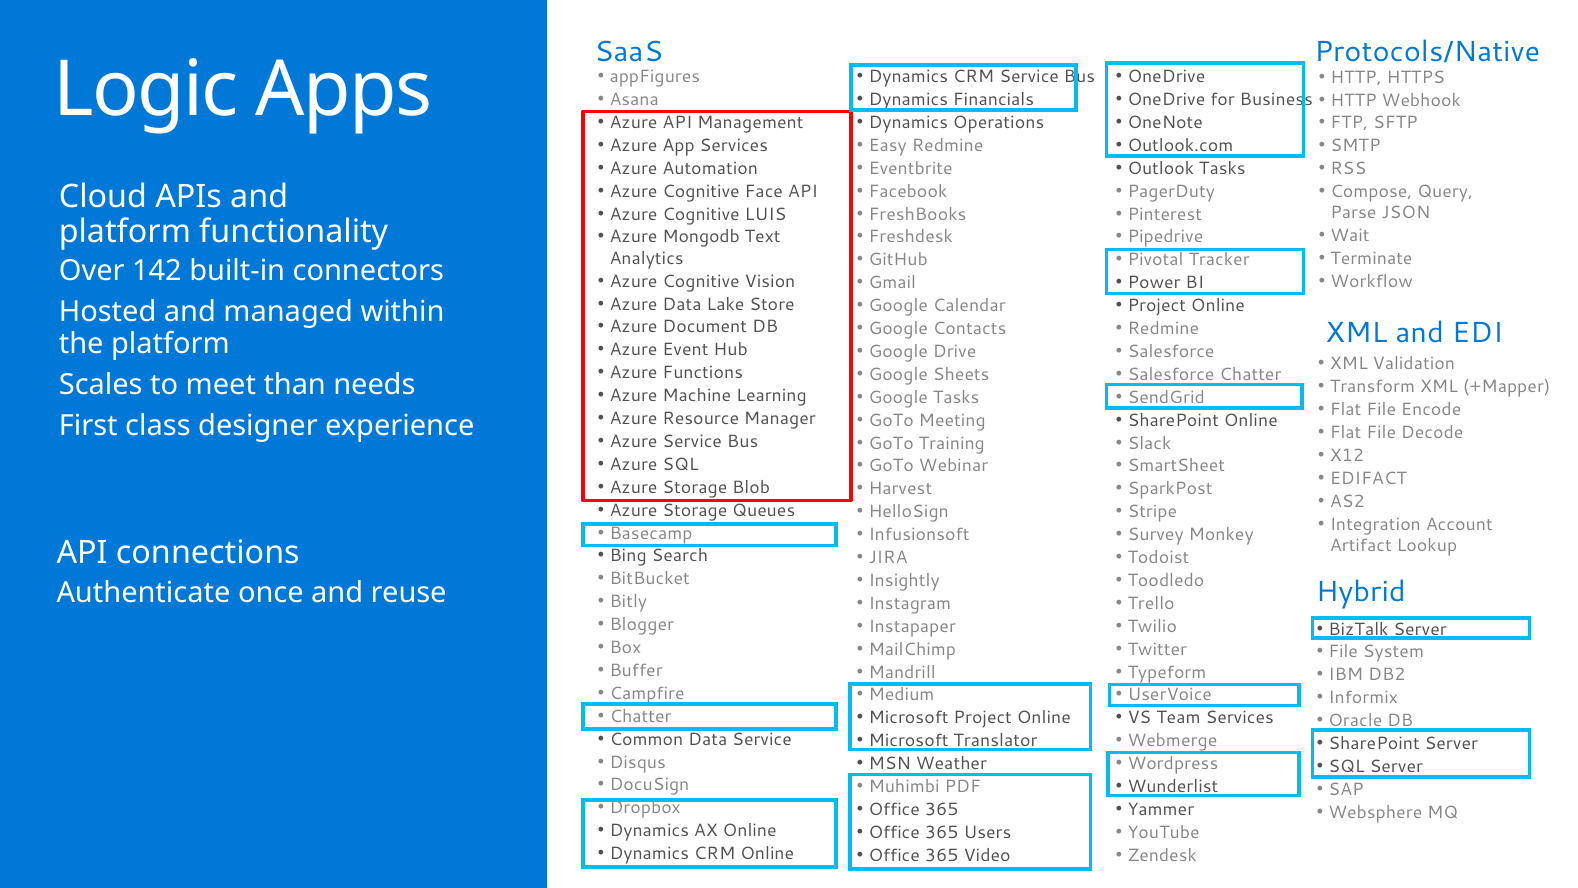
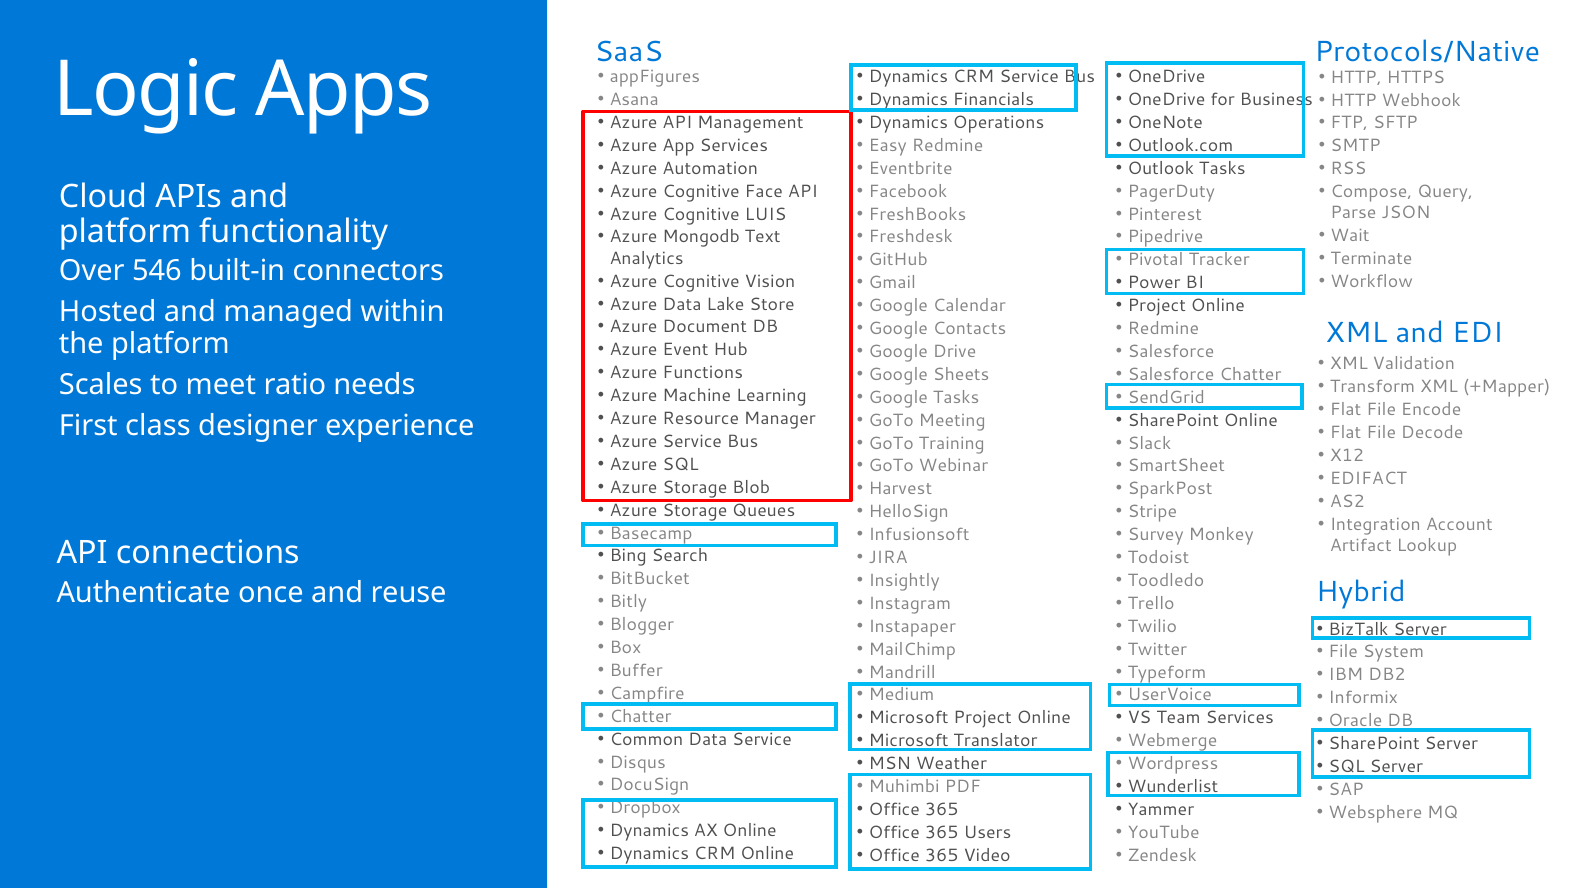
142: 142 -> 546
than: than -> ratio
